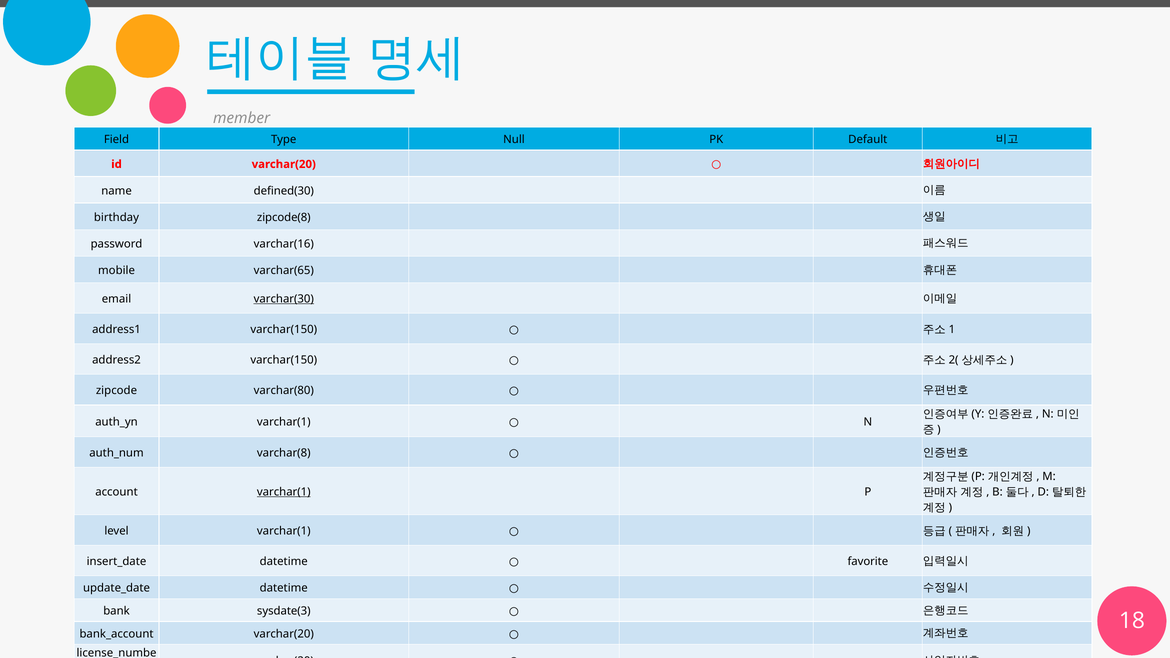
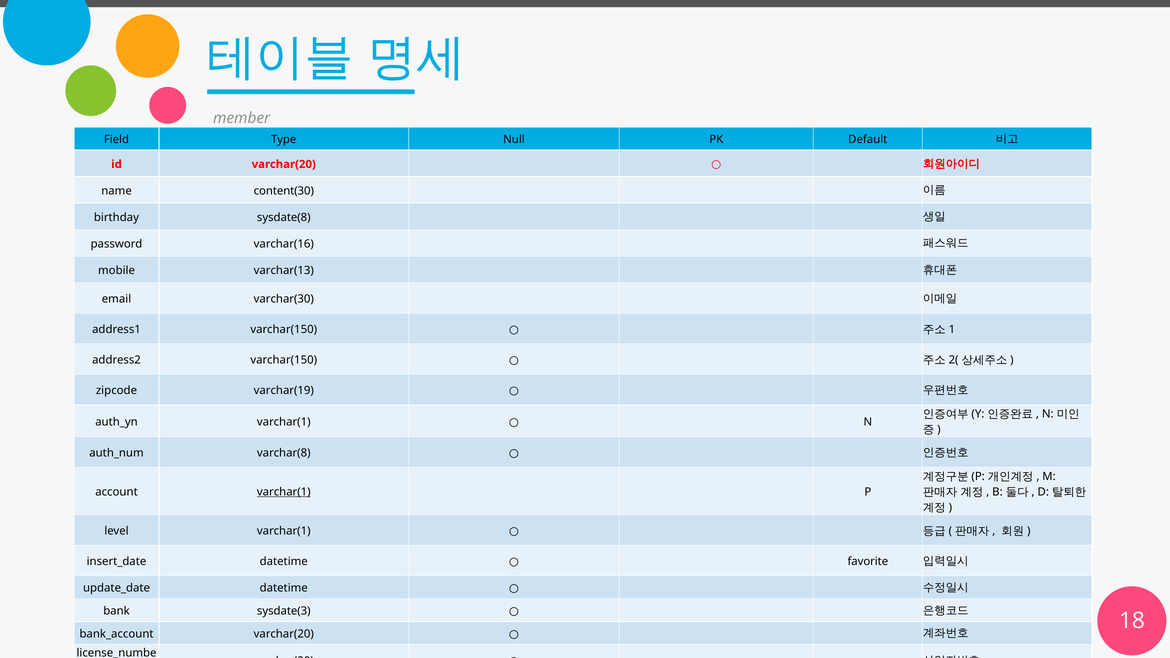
defined(30: defined(30 -> content(30
zipcode(8: zipcode(8 -> sysdate(8
varchar(65: varchar(65 -> varchar(13
varchar(30 underline: present -> none
varchar(80: varchar(80 -> varchar(19
